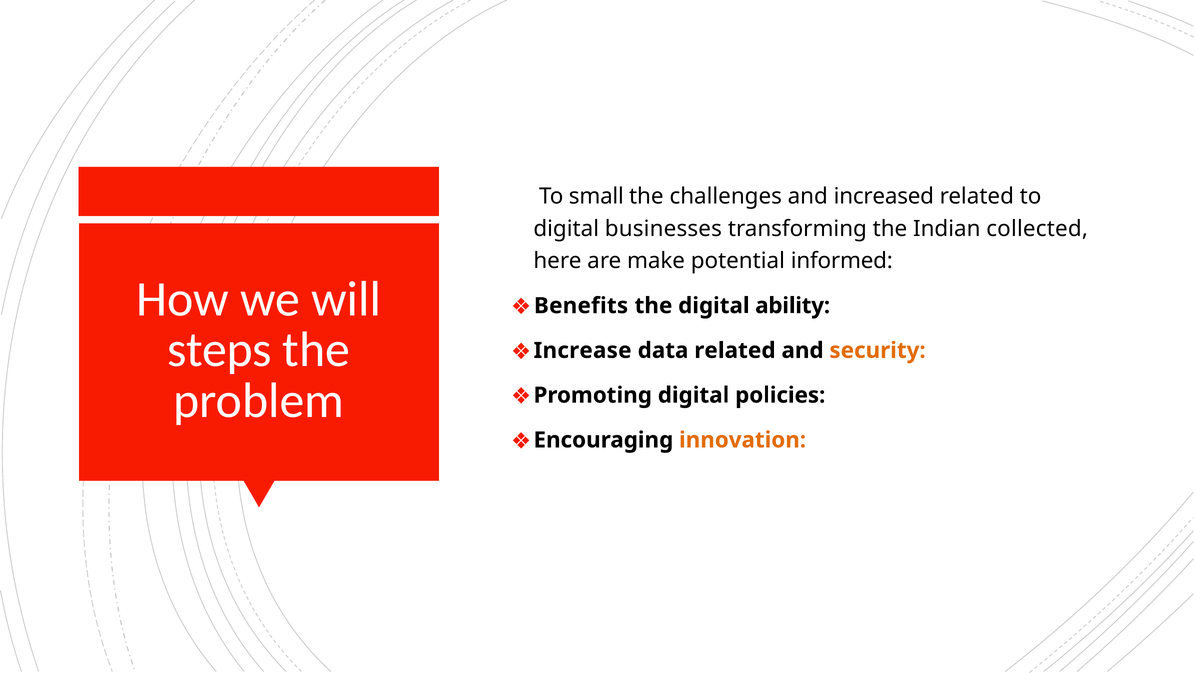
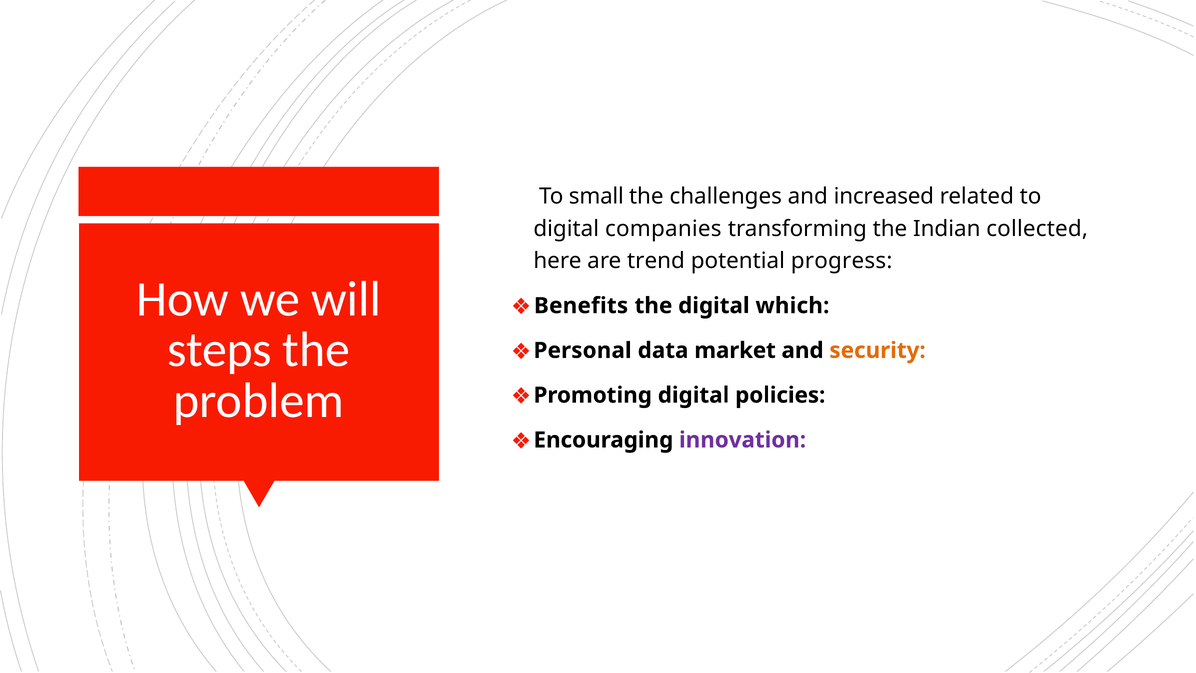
businesses: businesses -> companies
make: make -> trend
informed: informed -> progress
ability: ability -> which
Increase: Increase -> Personal
data related: related -> market
innovation colour: orange -> purple
